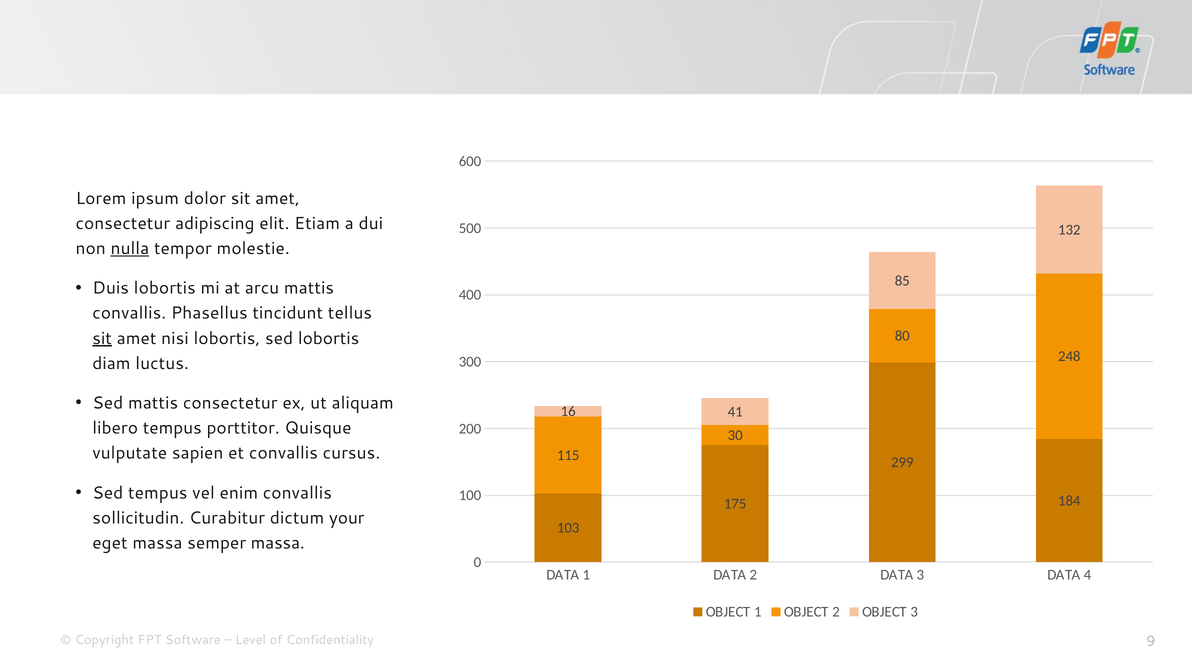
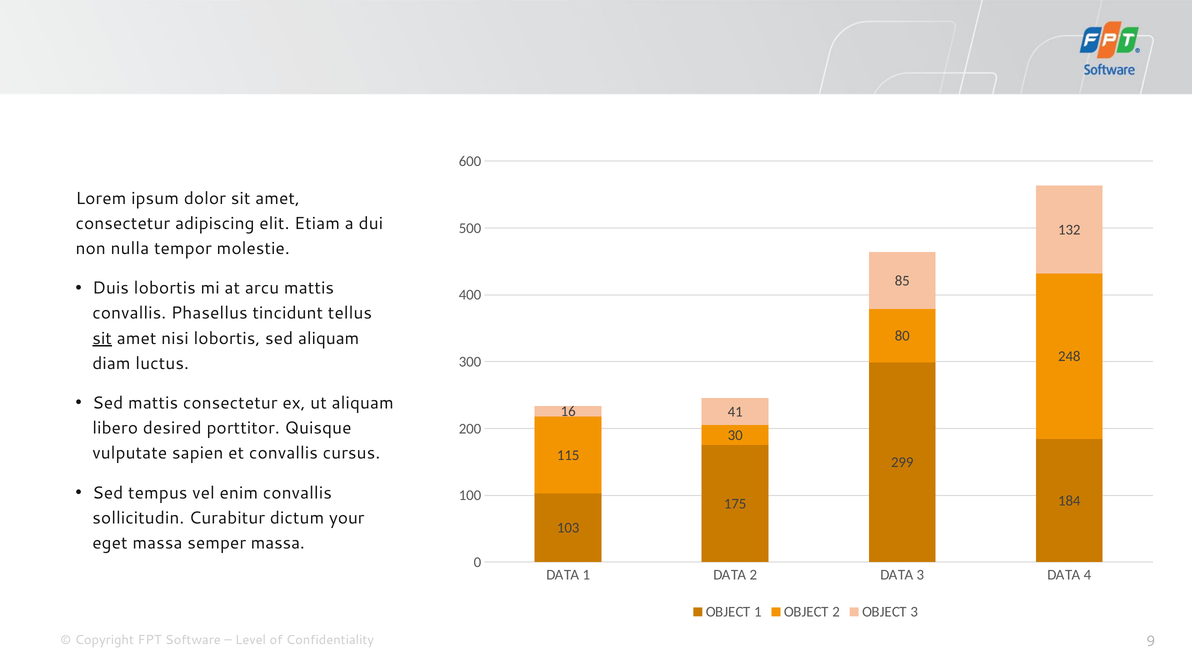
nulla underline: present -> none
sed lobortis: lobortis -> aliquam
libero tempus: tempus -> desired
